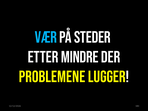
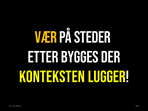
VÆR colour: light blue -> yellow
MINDRE: MINDRE -> BYGGES
PROBLEMENE: PROBLEMENE -> KONTEKSTEN
